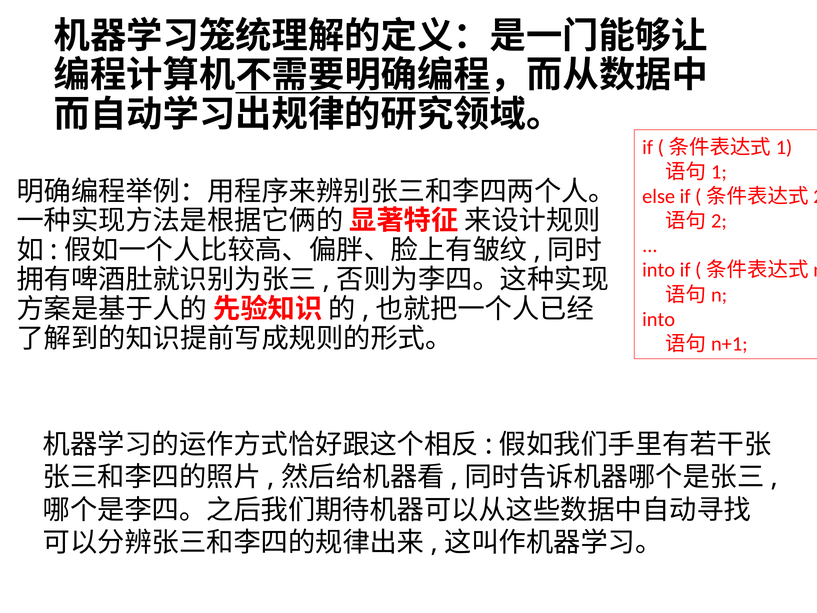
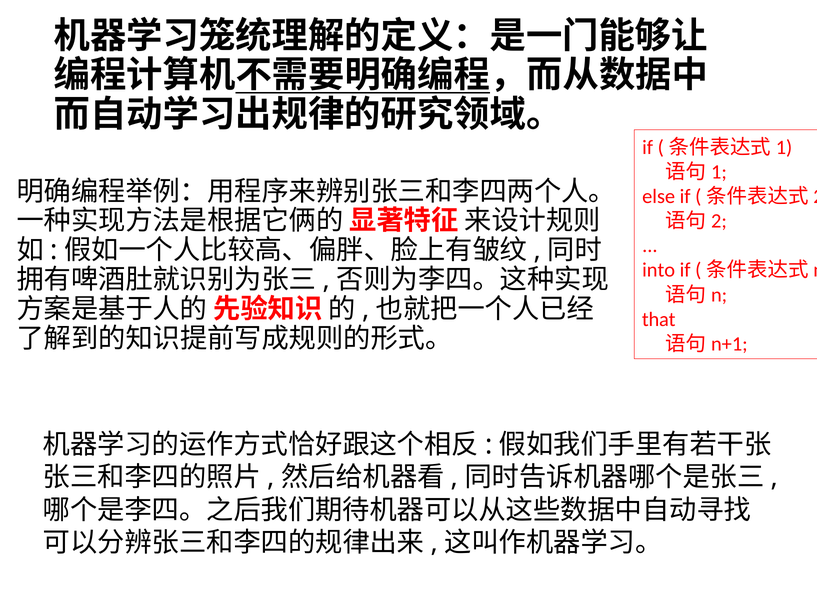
into at (659, 319): into -> that
